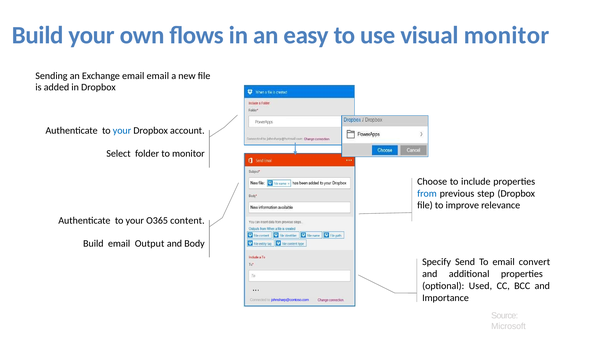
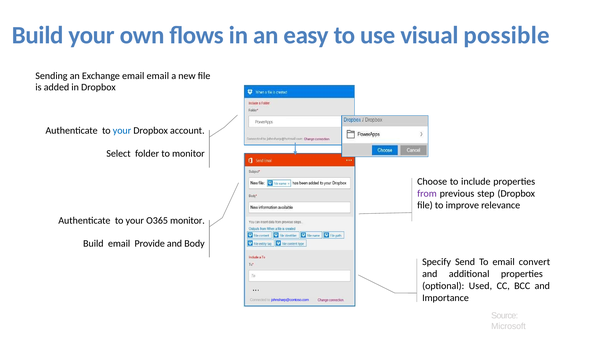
visual monitor: monitor -> possible
from colour: blue -> purple
O365 content: content -> monitor
Output: Output -> Provide
